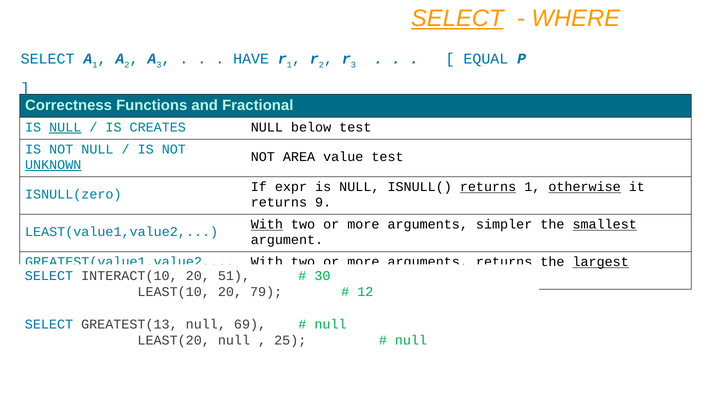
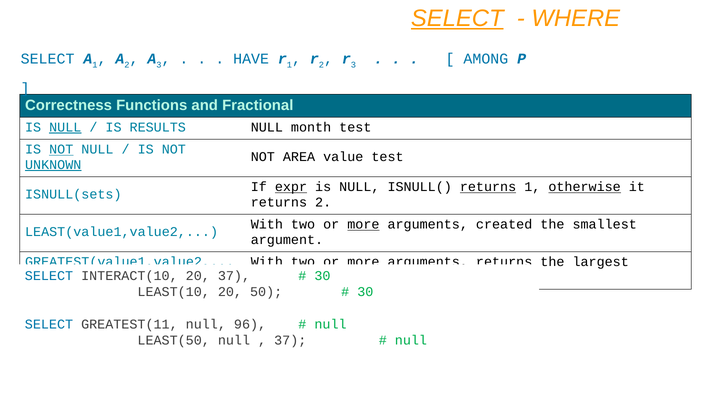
EQUAL: EQUAL -> AMONG
CREATES: CREATES -> RESULTS
below: below -> month
NOT at (61, 149) underline: none -> present
expr underline: none -> present
ISNULL(zero: ISNULL(zero -> ISNULL(sets
returns 9: 9 -> 2
With at (267, 225) underline: present -> none
more at (363, 225) underline: none -> present
simpler: simpler -> created
smallest underline: present -> none
largest underline: present -> none
20 51: 51 -> 37
79: 79 -> 50
12 at (365, 292): 12 -> 30
GREATEST(13: GREATEST(13 -> GREATEST(11
69: 69 -> 96
LEAST(20: LEAST(20 -> LEAST(50
25 at (290, 340): 25 -> 37
